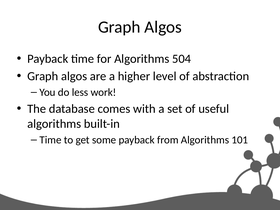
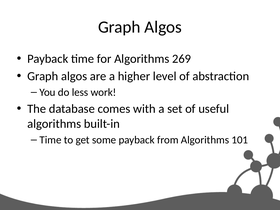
504: 504 -> 269
